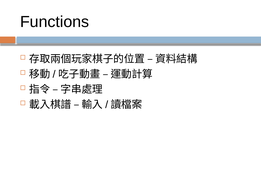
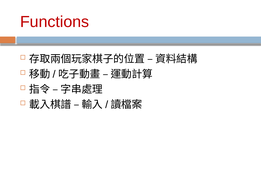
Functions colour: black -> red
